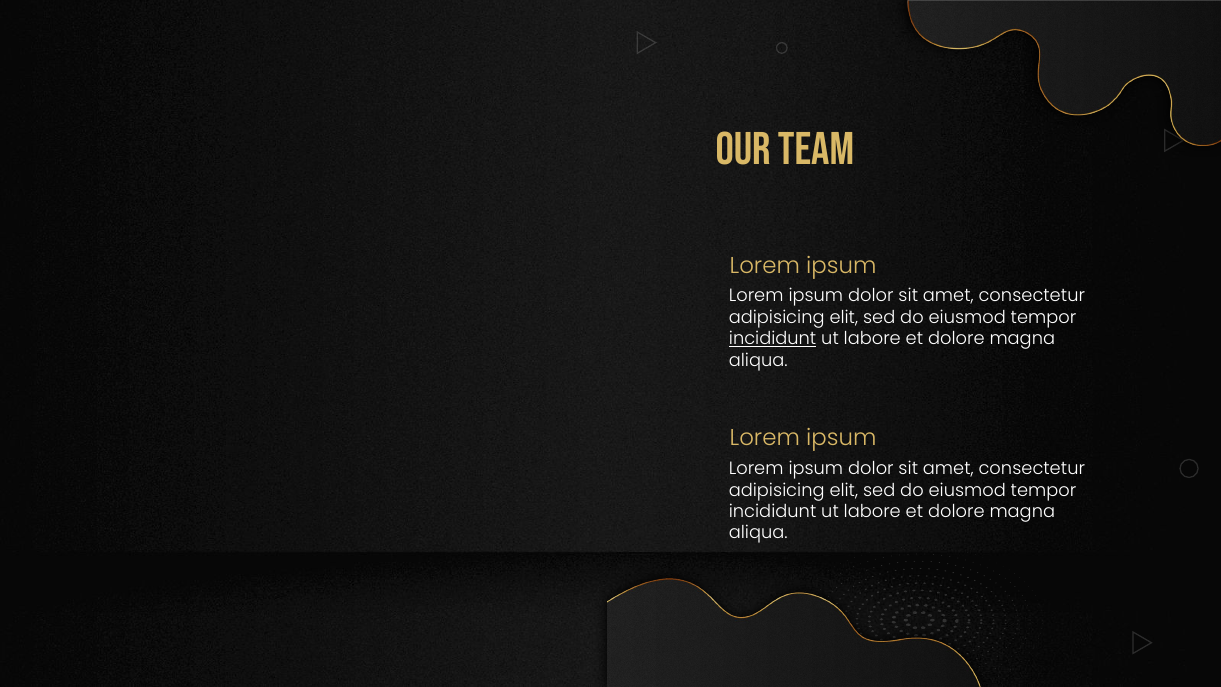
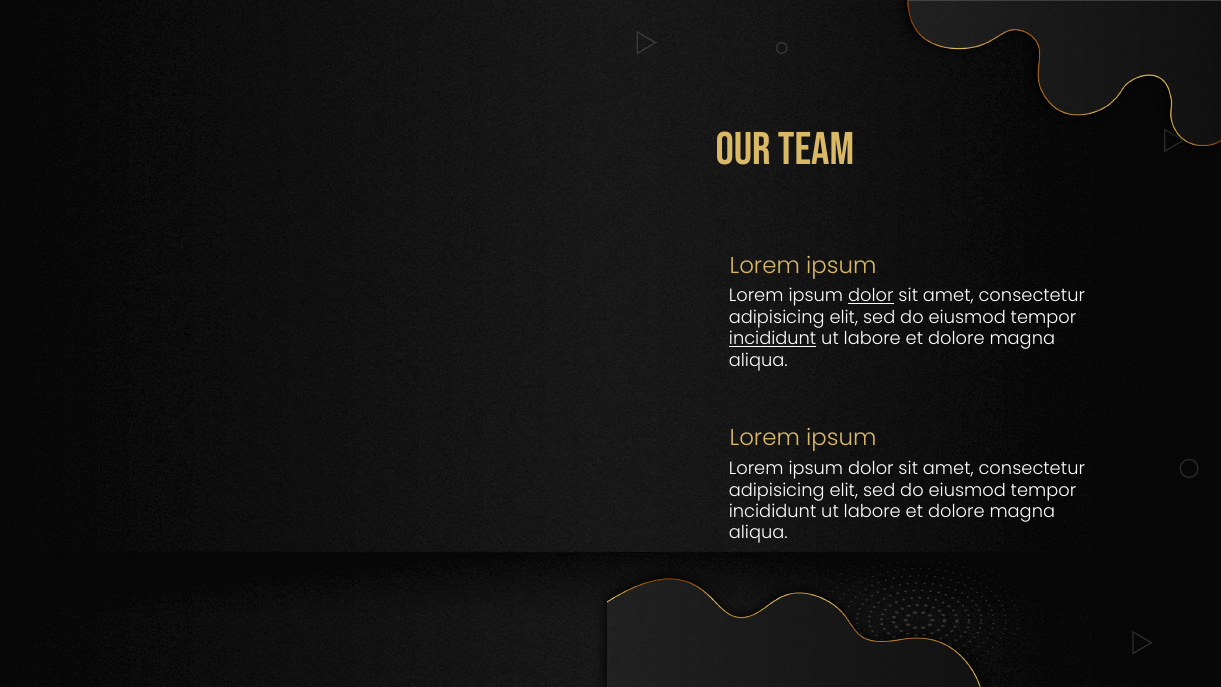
dolor at (871, 296) underline: none -> present
